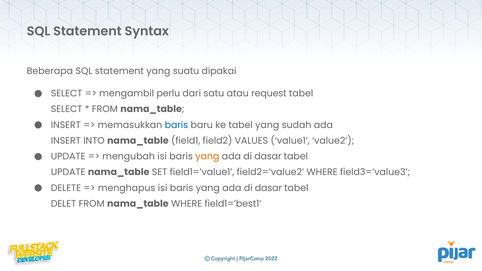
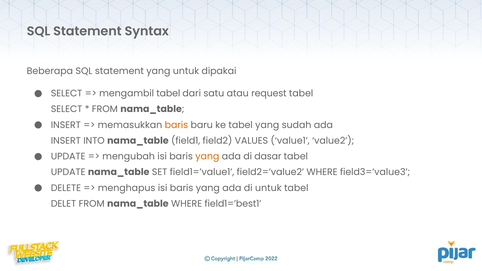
yang suatu: suatu -> untuk
mengambil perlu: perlu -> tabel
baris at (176, 125) colour: blue -> orange
dasar at (268, 188): dasar -> untuk
